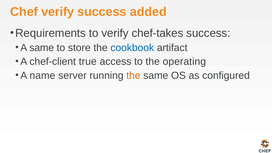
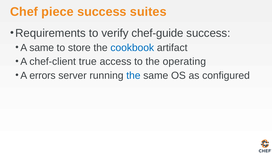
Chef verify: verify -> piece
added: added -> suites
chef-takes: chef-takes -> chef-guide
name: name -> errors
the at (133, 76) colour: orange -> blue
